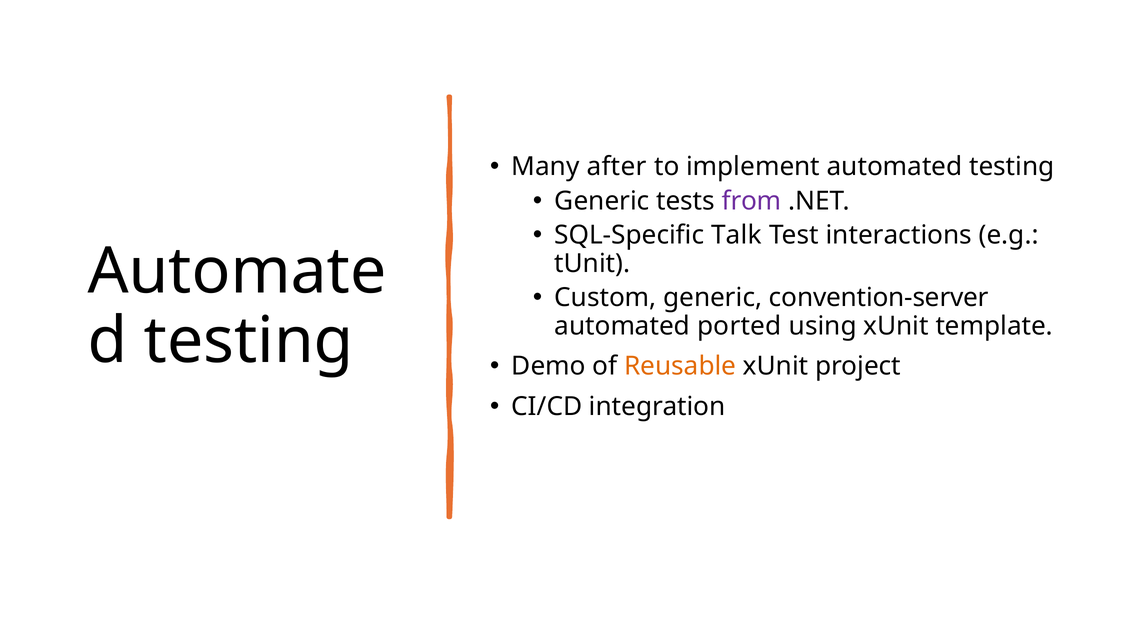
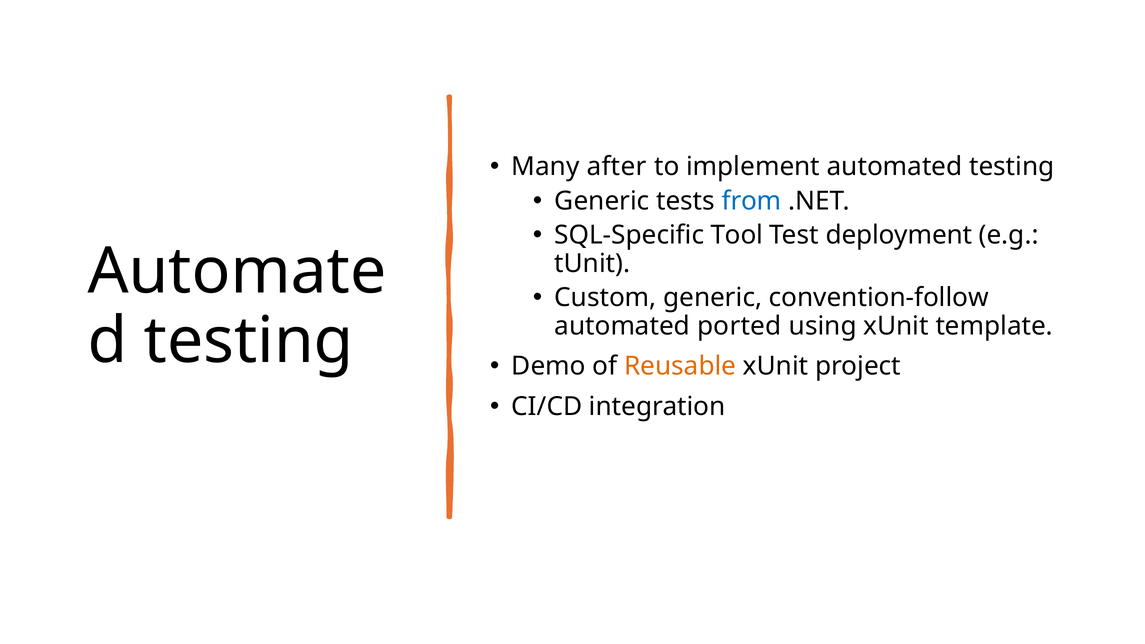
from colour: purple -> blue
Talk: Talk -> Tool
interactions: interactions -> deployment
convention-server: convention-server -> convention-follow
